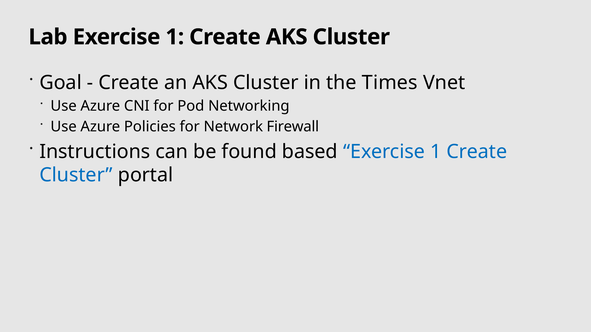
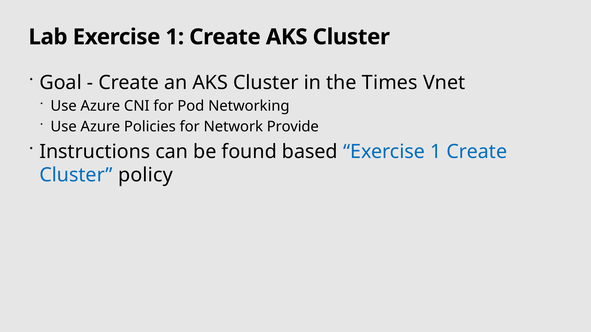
Firewall: Firewall -> Provide
portal: portal -> policy
